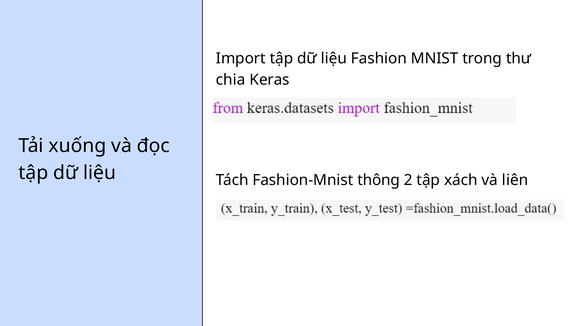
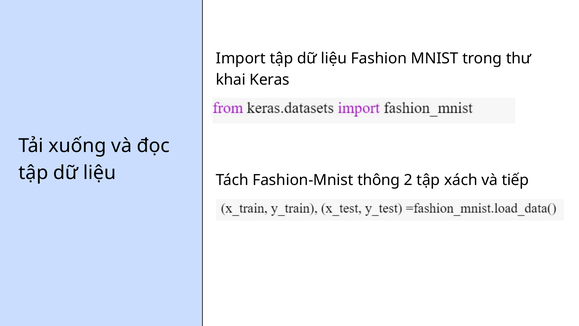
chia: chia -> khai
liên: liên -> tiếp
